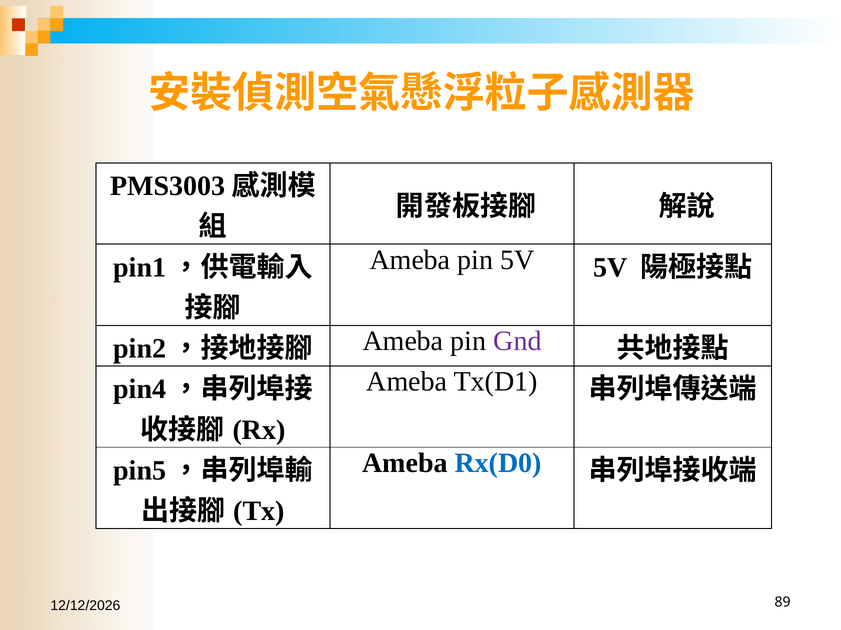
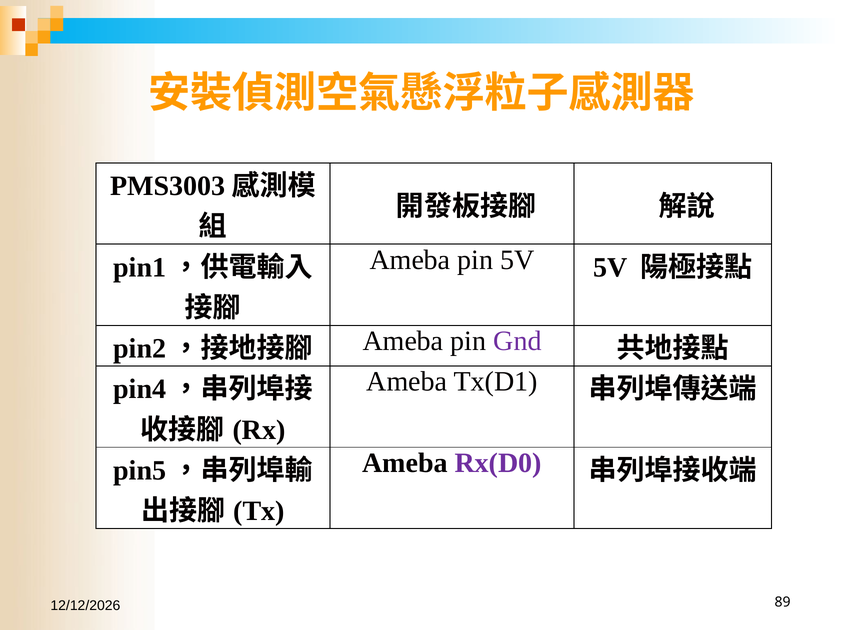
Rx(D0 colour: blue -> purple
